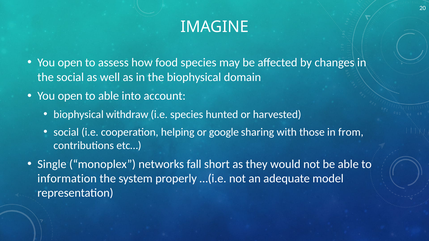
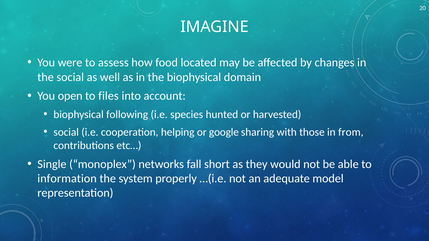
open at (70, 63): open -> were
food species: species -> located
to able: able -> files
withdraw: withdraw -> following
